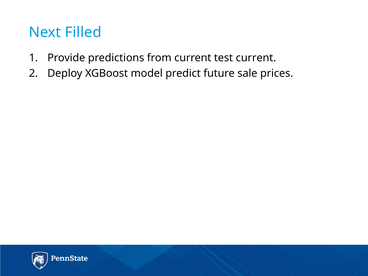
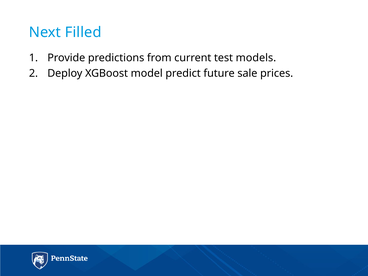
test current: current -> models
